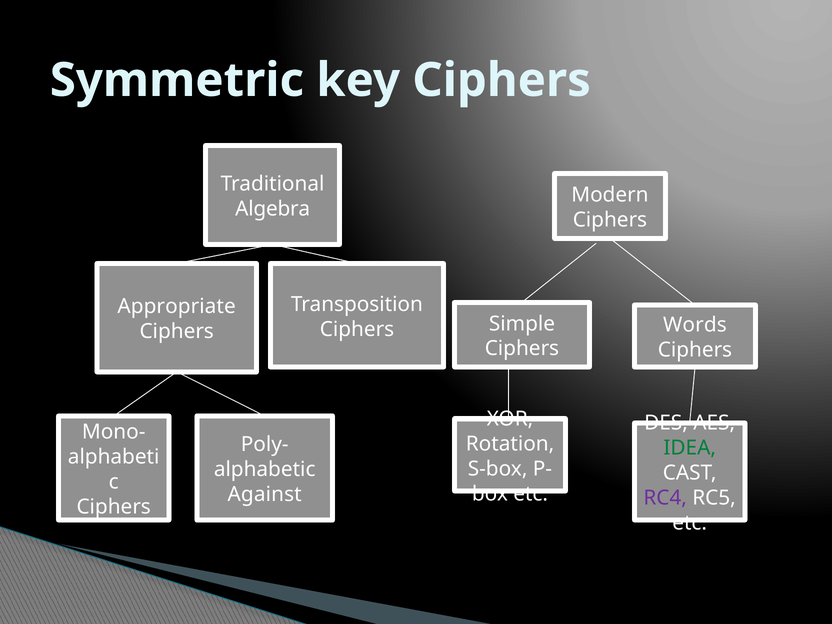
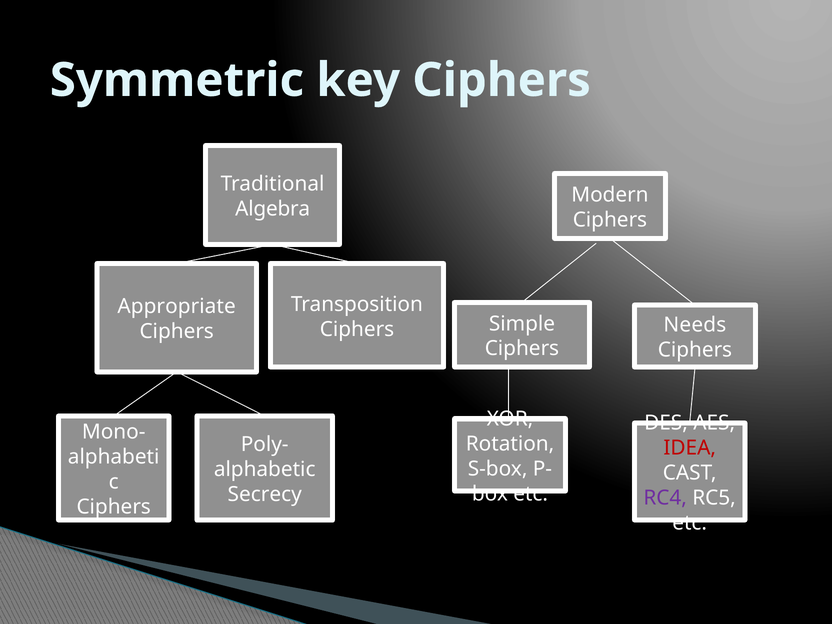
Words: Words -> Needs
IDEA colour: green -> red
Against: Against -> Secrecy
